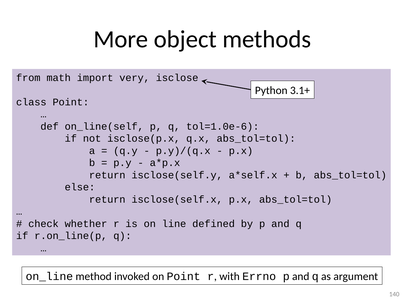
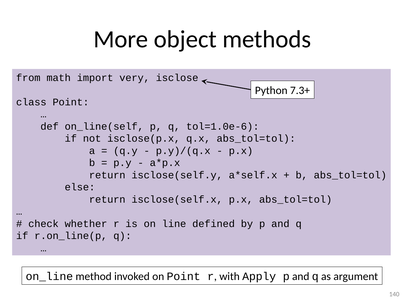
3.1+: 3.1+ -> 7.3+
Errno: Errno -> Apply
